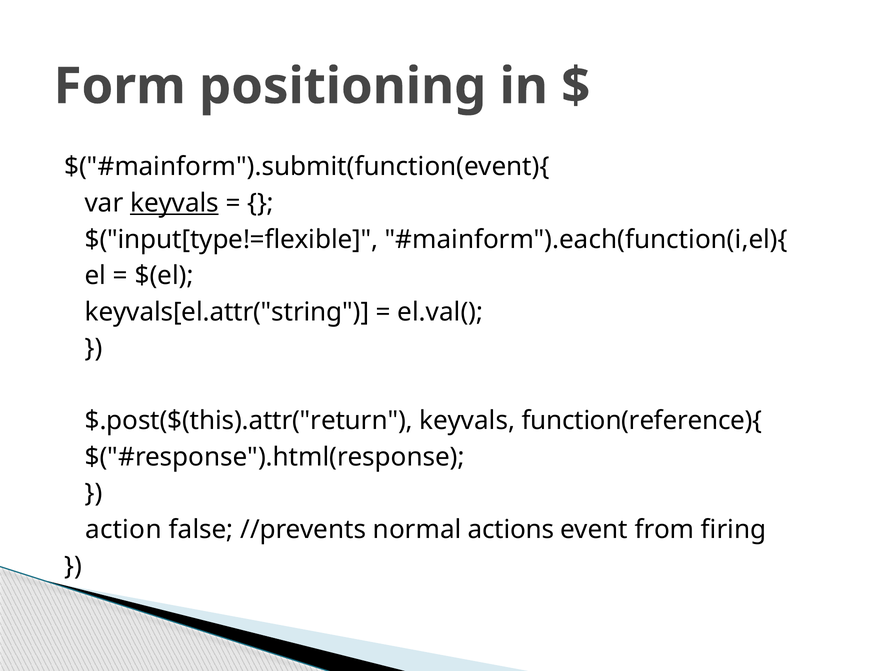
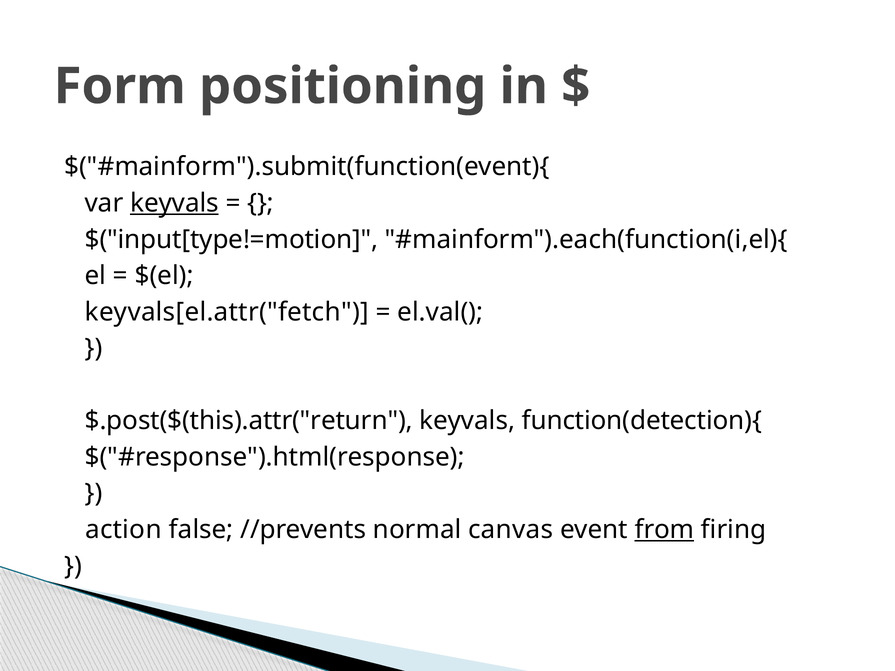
$("input[type!=flexible: $("input[type!=flexible -> $("input[type!=motion
keyvals[el.attr("string: keyvals[el.attr("string -> keyvals[el.attr("fetch
function(reference){: function(reference){ -> function(detection){
actions: actions -> canvas
from underline: none -> present
